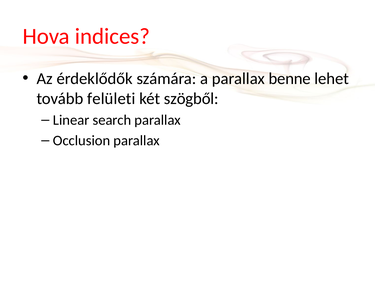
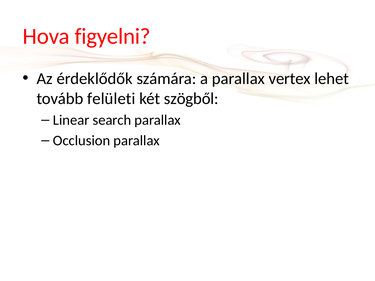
indices: indices -> figyelni
benne: benne -> vertex
